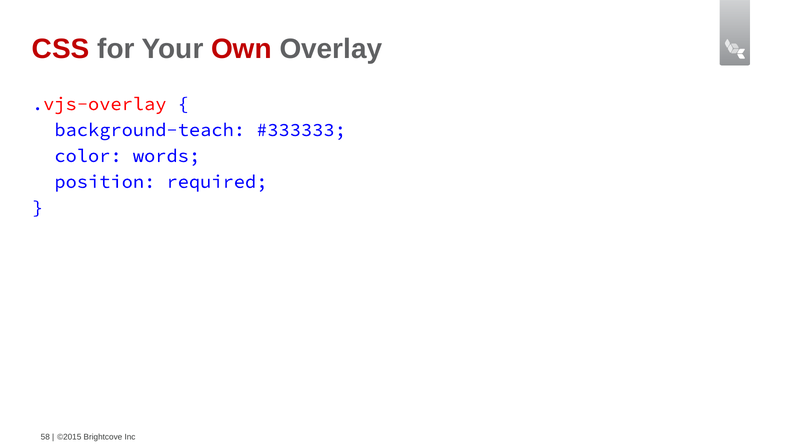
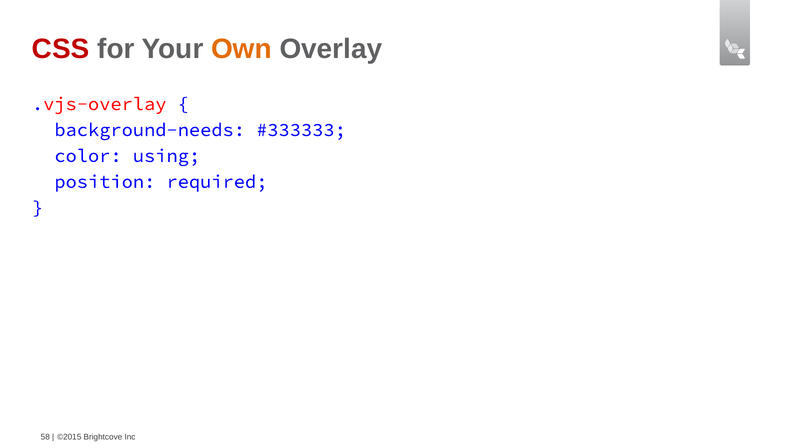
Own colour: red -> orange
background-teach: background-teach -> background-needs
words: words -> using
